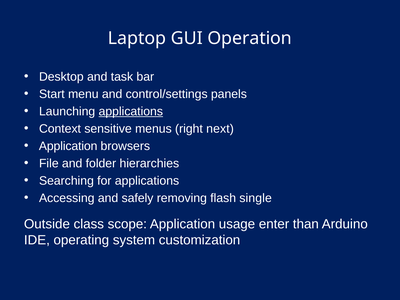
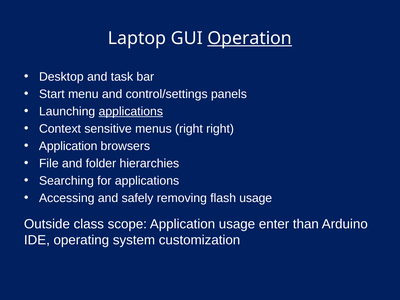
Operation underline: none -> present
right next: next -> right
flash single: single -> usage
